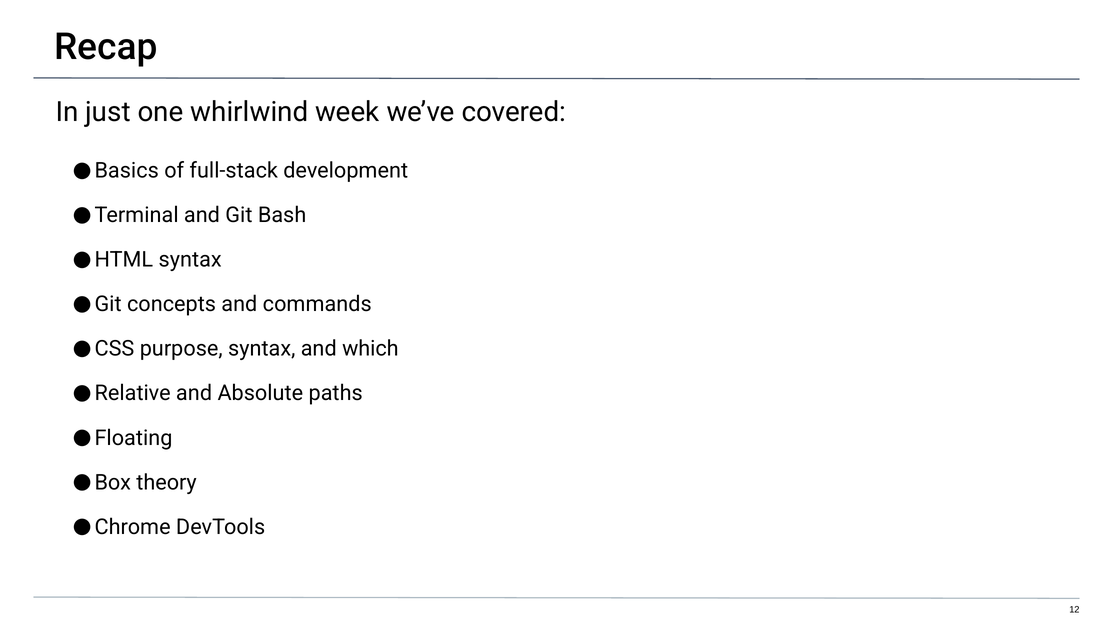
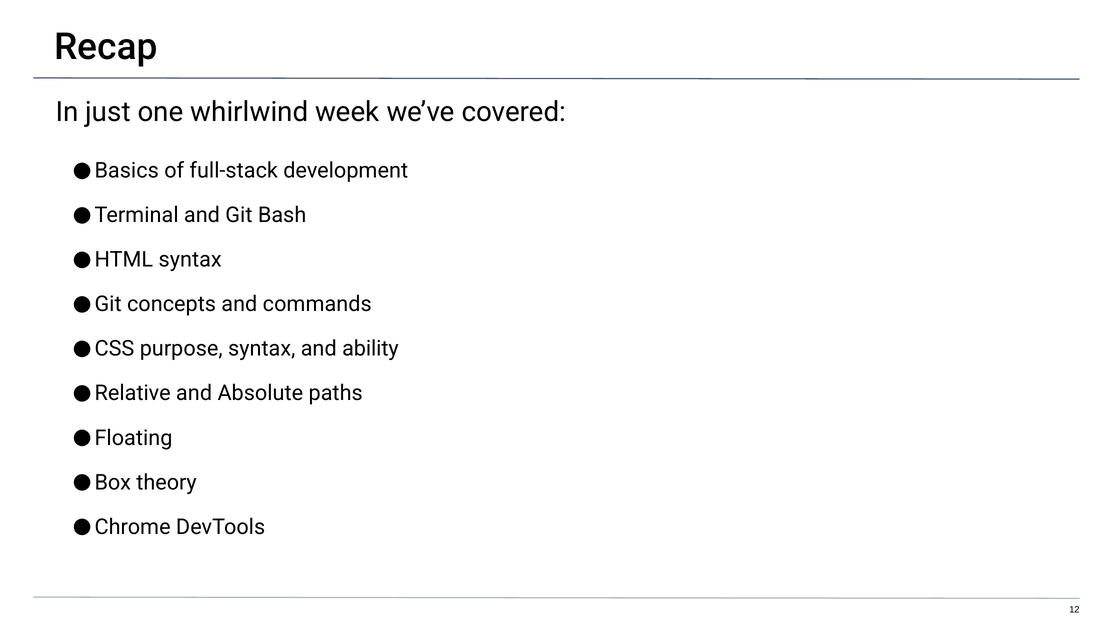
which: which -> ability
